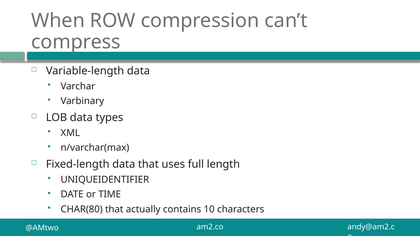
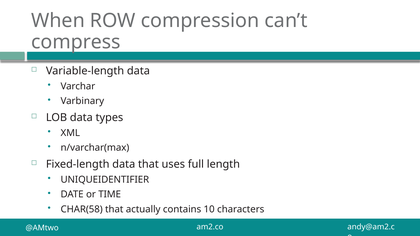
CHAR(80: CHAR(80 -> CHAR(58
